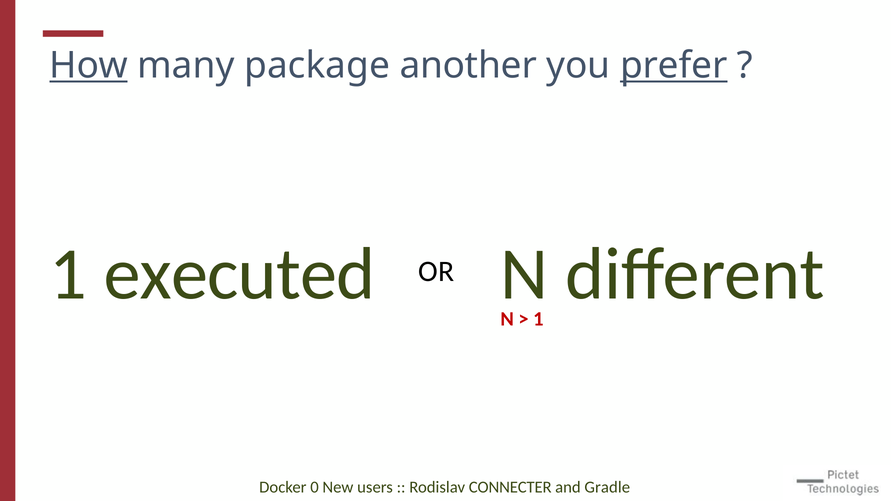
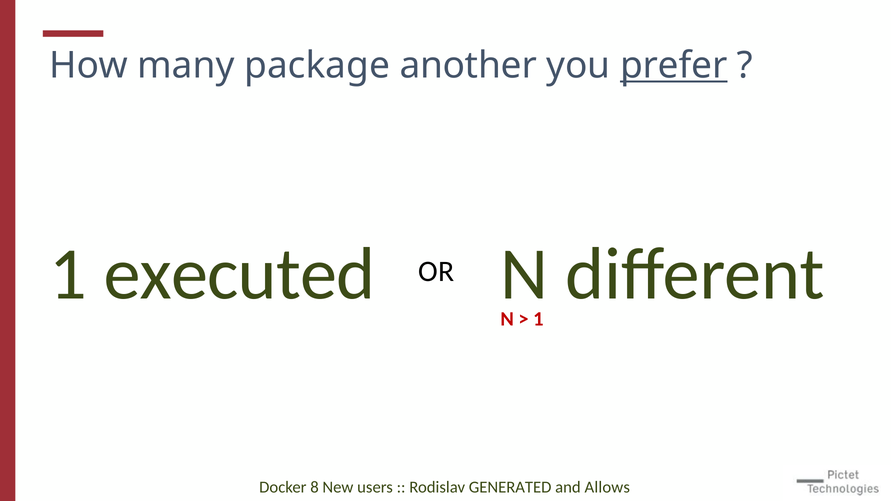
How underline: present -> none
0: 0 -> 8
CONNECTER: CONNECTER -> GENERATED
Gradle: Gradle -> Allows
